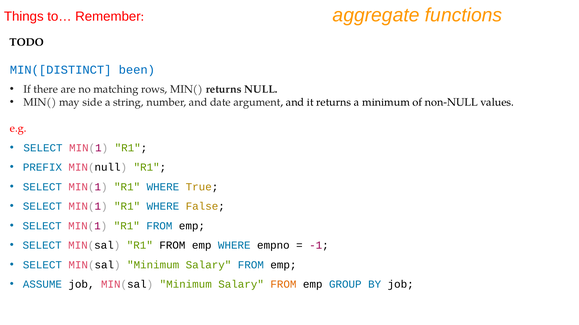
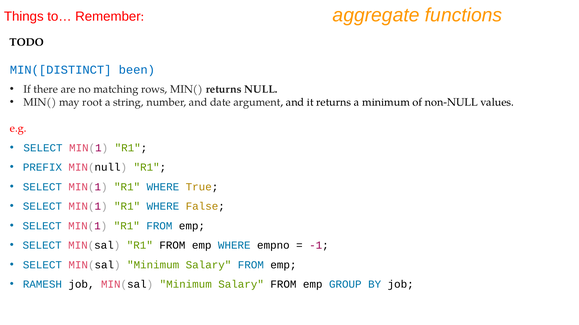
side: side -> root
ASSUME: ASSUME -> RAMESH
FROM at (283, 285) colour: orange -> black
